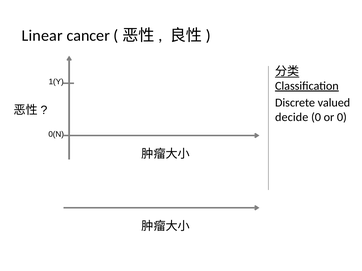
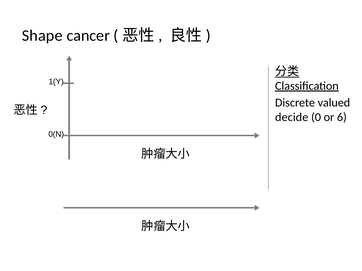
Linear: Linear -> Shape
or 0: 0 -> 6
